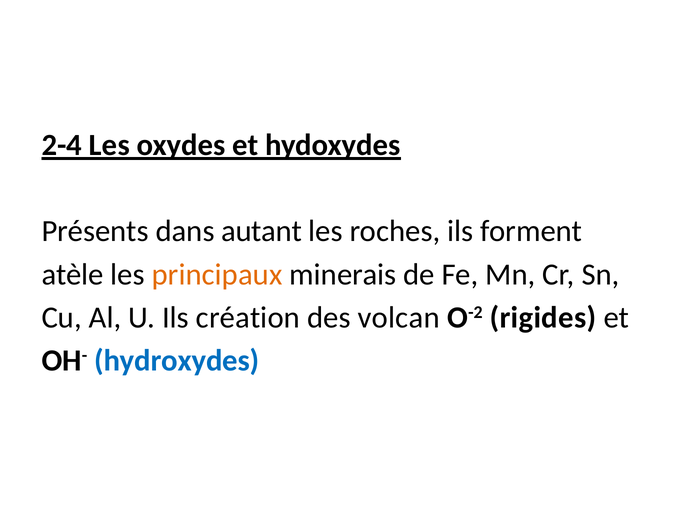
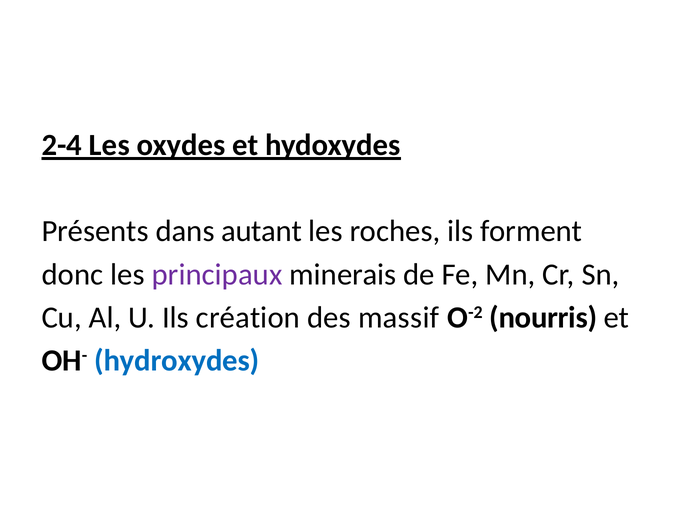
atèle: atèle -> donc
principaux colour: orange -> purple
volcan: volcan -> massif
rigides: rigides -> nourris
